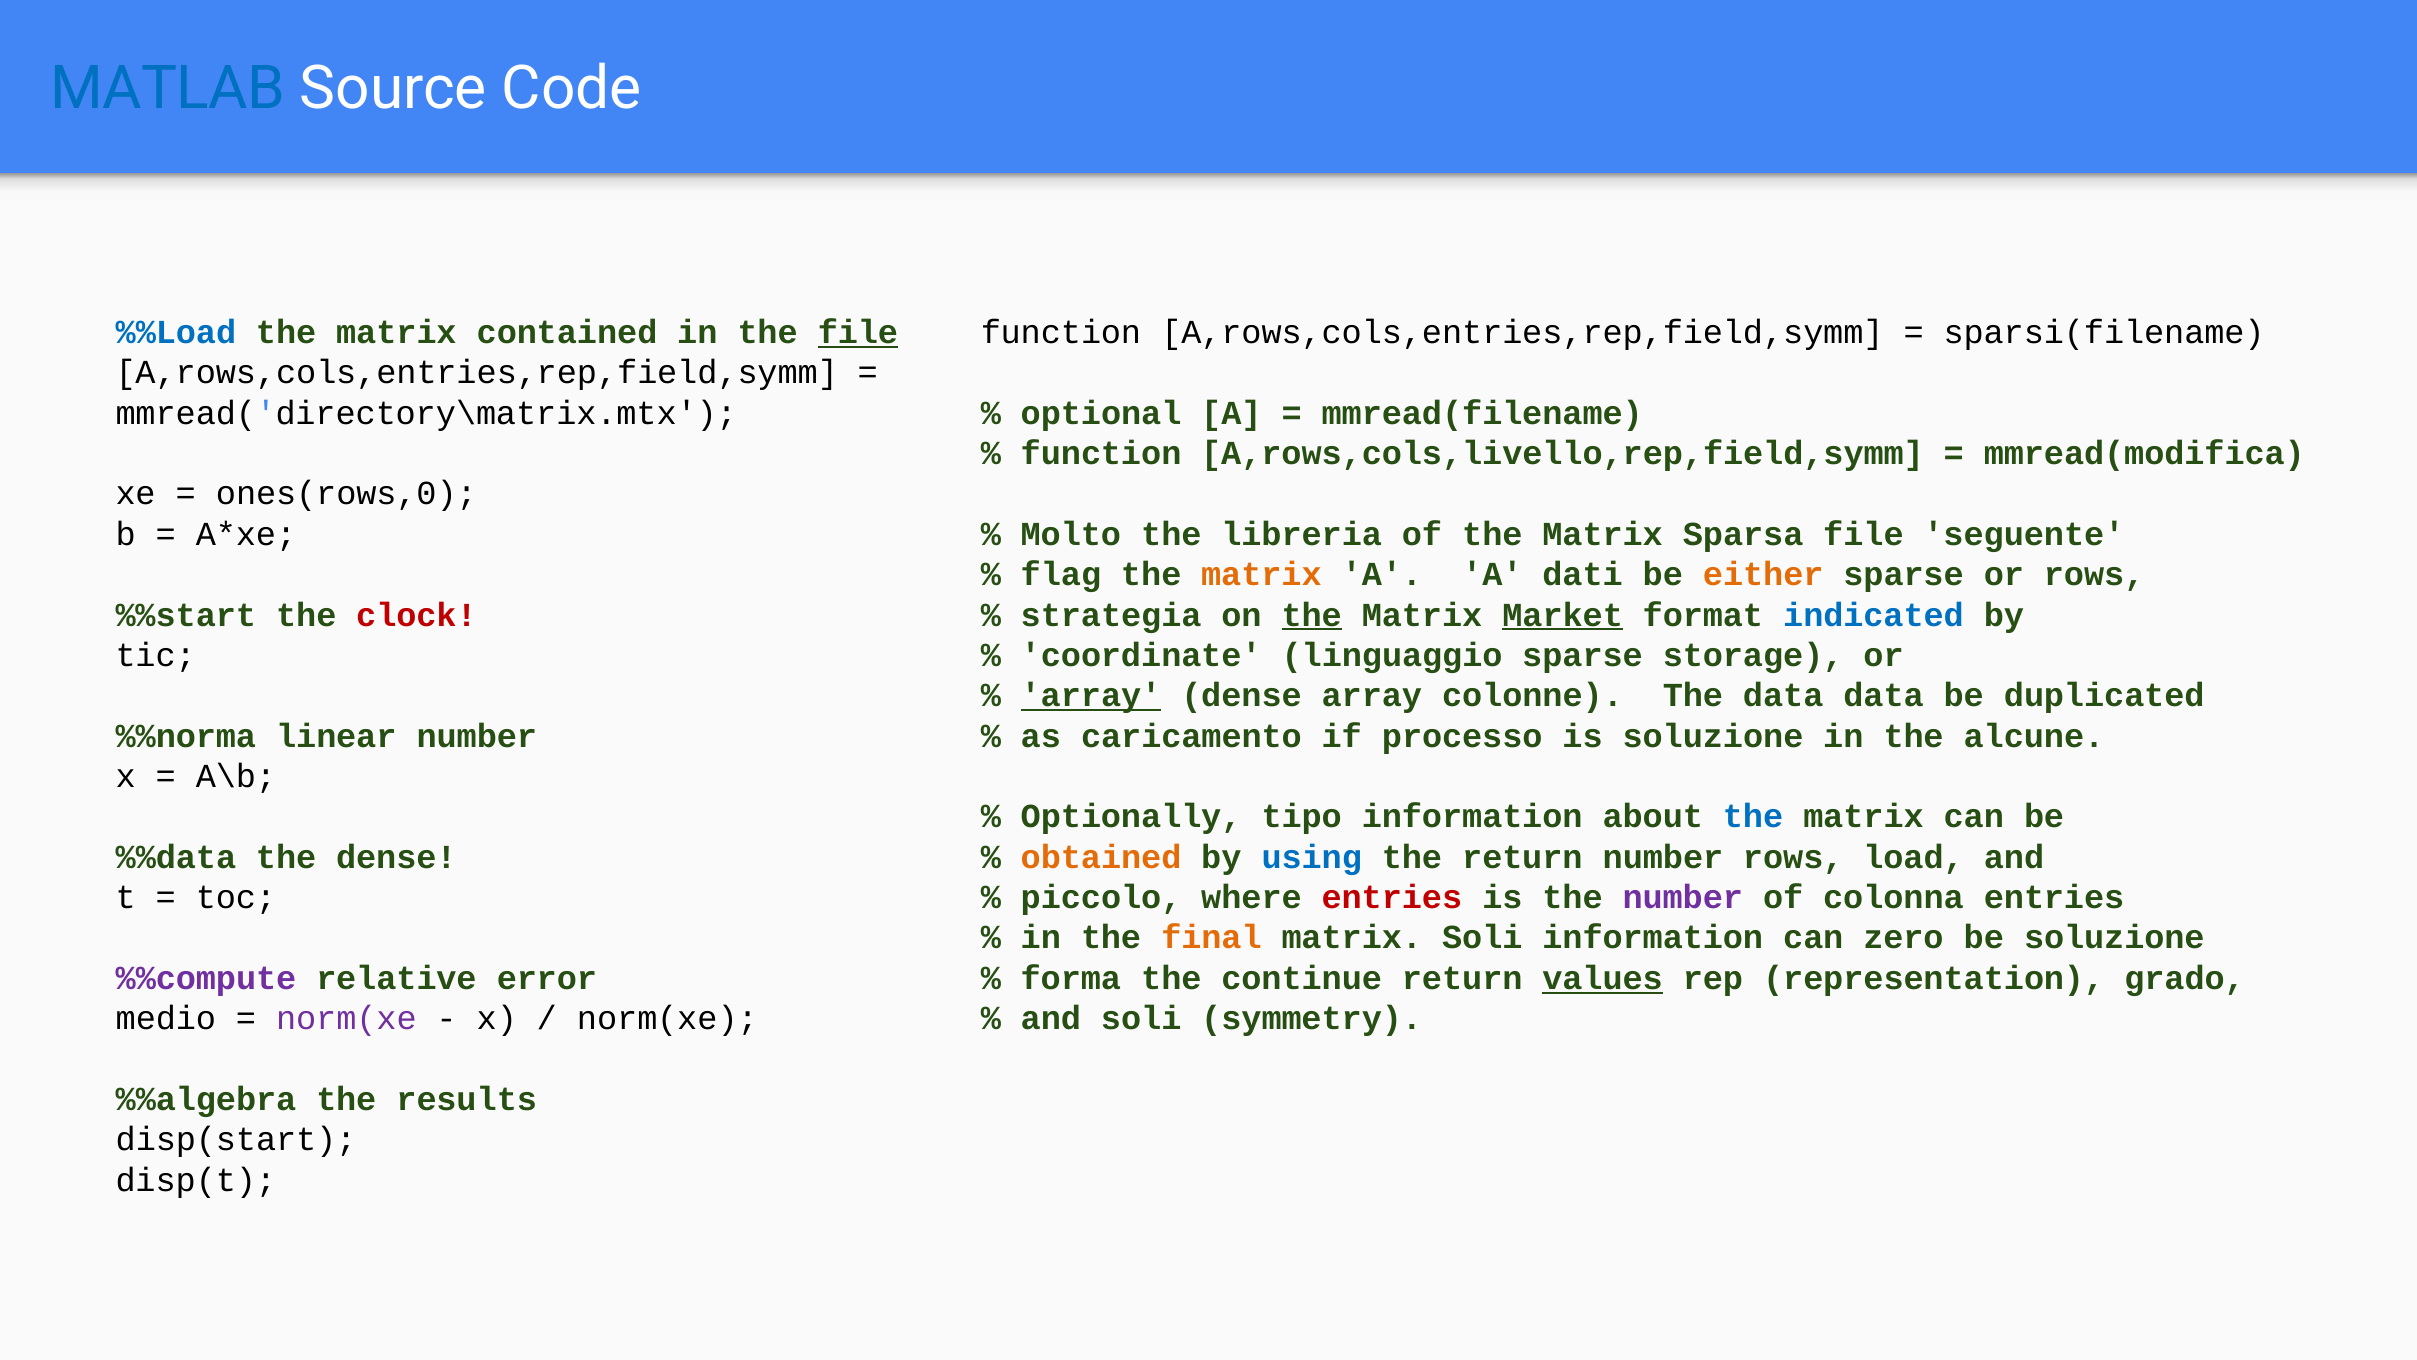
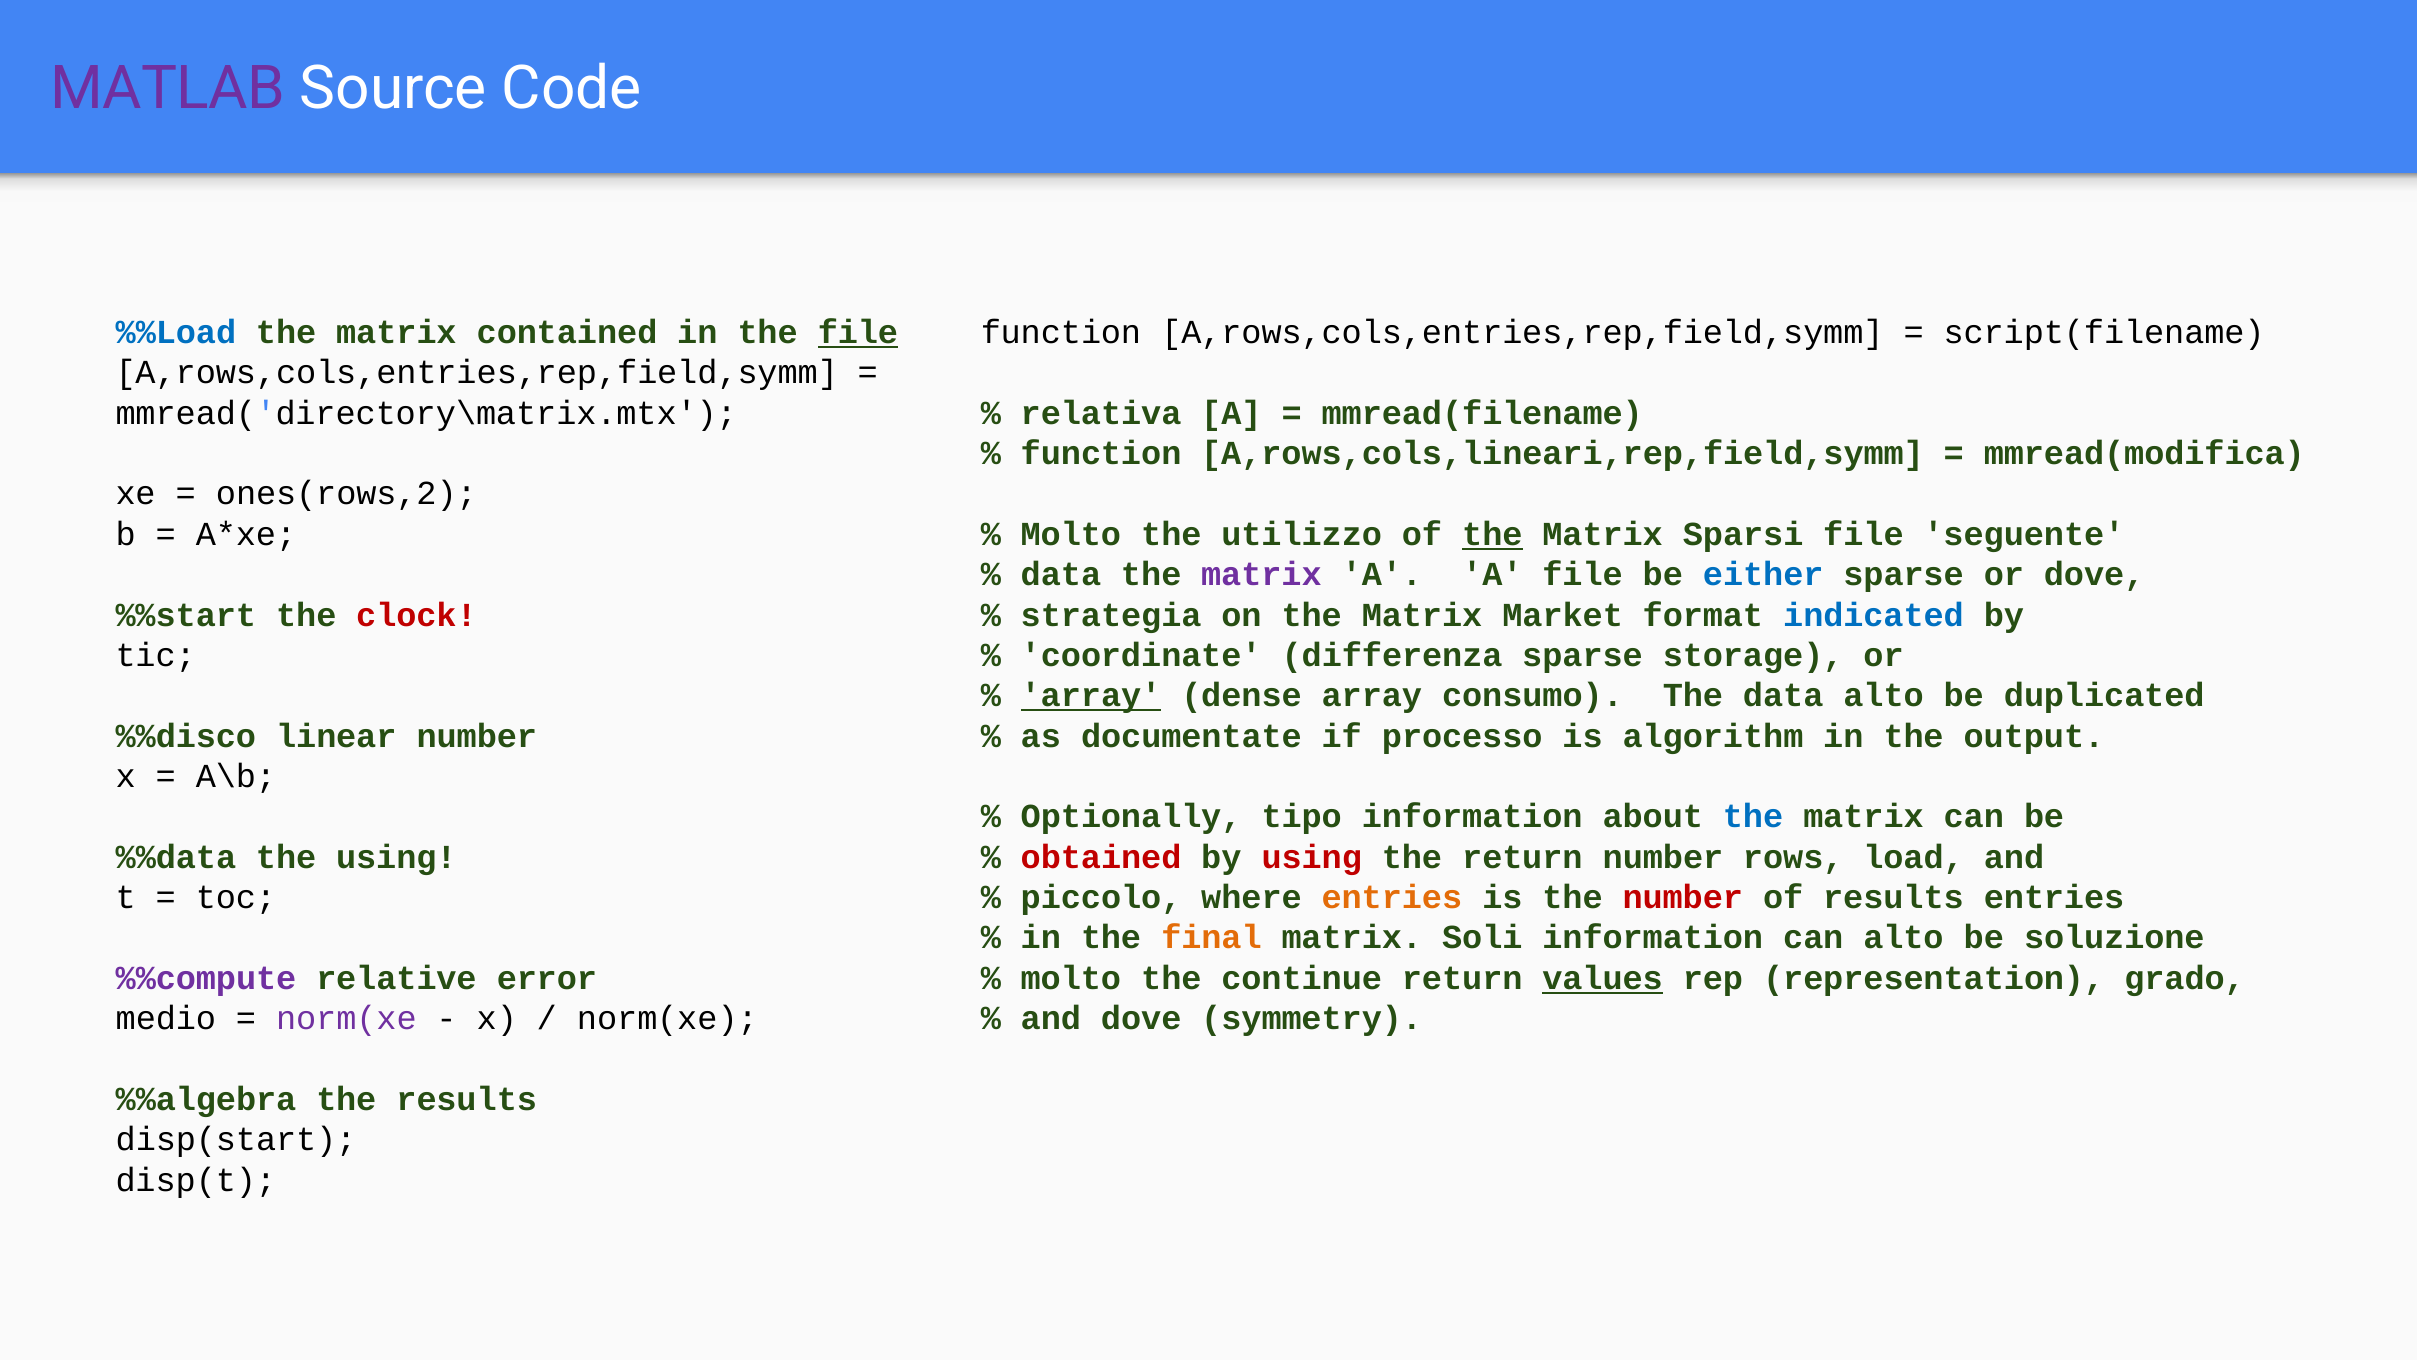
MATLAB colour: blue -> purple
sparsi(filename: sparsi(filename -> script(filename
optional: optional -> relativa
A,rows,cols,livello,rep,field,symm: A,rows,cols,livello,rep,field,symm -> A,rows,cols,lineari,rep,field,symm
ones(rows,0: ones(rows,0 -> ones(rows,2
libreria: libreria -> utilizzo
the at (1492, 534) underline: none -> present
Sparsa: Sparsa -> Sparsi
flag at (1061, 574): flag -> data
matrix at (1261, 574) colour: orange -> purple
A dati: dati -> file
either colour: orange -> blue
or rows: rows -> dove
the at (1312, 615) underline: present -> none
Market underline: present -> none
linguaggio: linguaggio -> differenza
colonne: colonne -> consumo
data data: data -> alto
%%norma: %%norma -> %%disco
caricamento: caricamento -> documentate
is soluzione: soluzione -> algorithm
alcune: alcune -> output
the dense: dense -> using
obtained colour: orange -> red
using at (1312, 857) colour: blue -> red
entries at (1392, 897) colour: red -> orange
number at (1683, 897) colour: purple -> red
of colonna: colonna -> results
can zero: zero -> alto
forma at (1071, 978): forma -> molto
and soli: soli -> dove
